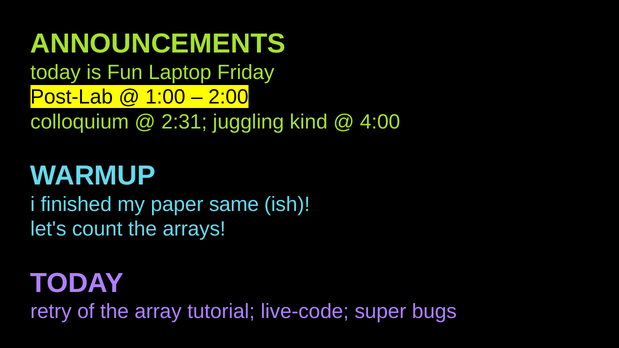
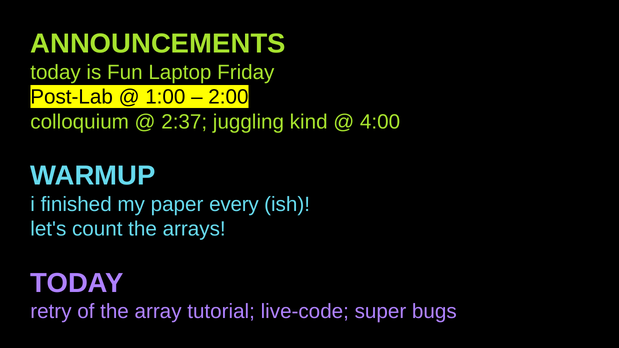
2:31: 2:31 -> 2:37
same: same -> every
